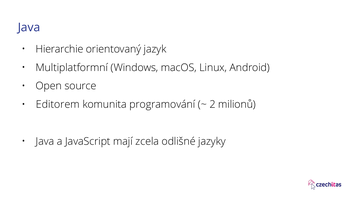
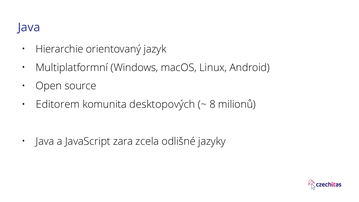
programování: programování -> desktopových
2: 2 -> 8
mají: mají -> zara
